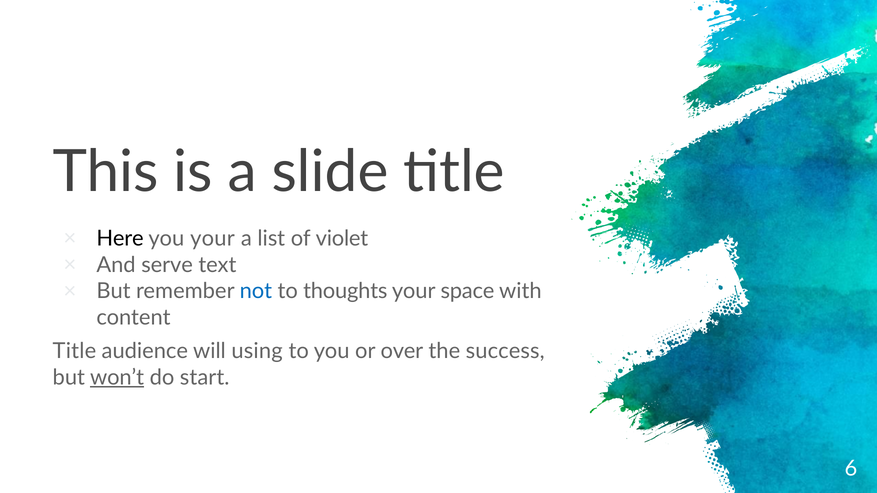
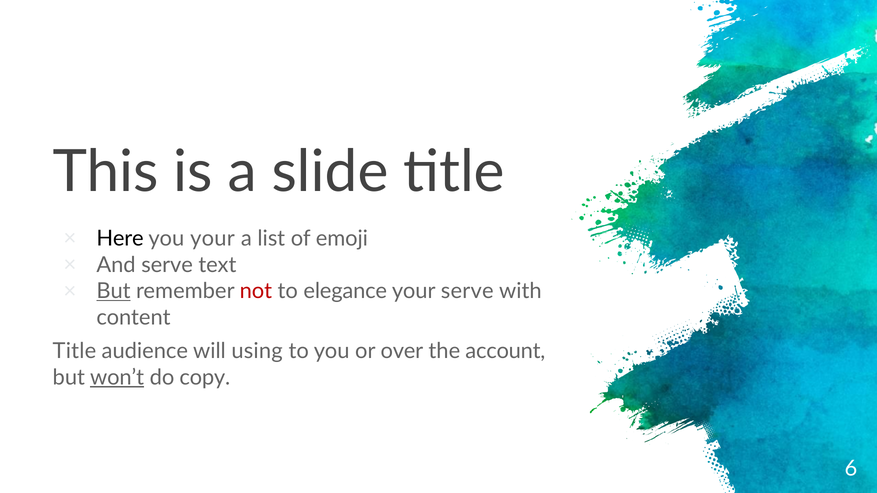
violet: violet -> emoji
But at (114, 291) underline: none -> present
not colour: blue -> red
thoughts: thoughts -> elegance
your space: space -> serve
success: success -> account
start: start -> copy
